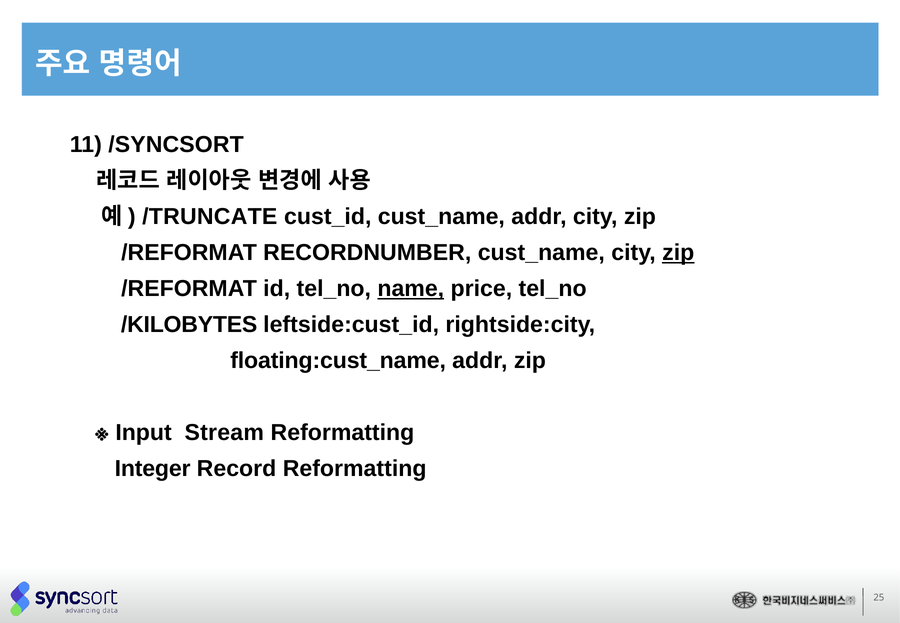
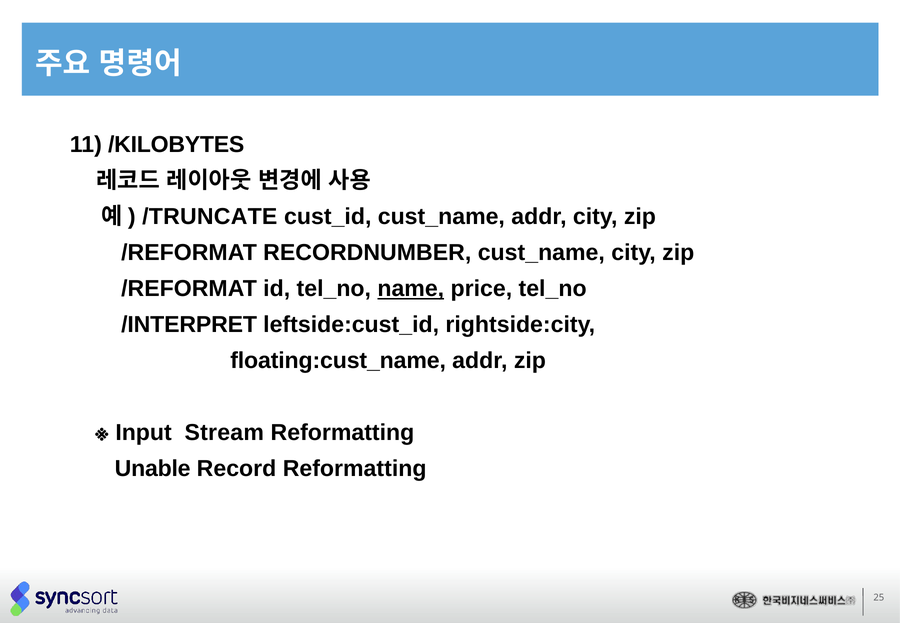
/SYNCSORT: /SYNCSORT -> /KILOBYTES
zip at (678, 253) underline: present -> none
/KILOBYTES: /KILOBYTES -> /INTERPRET
Integer: Integer -> Unable
